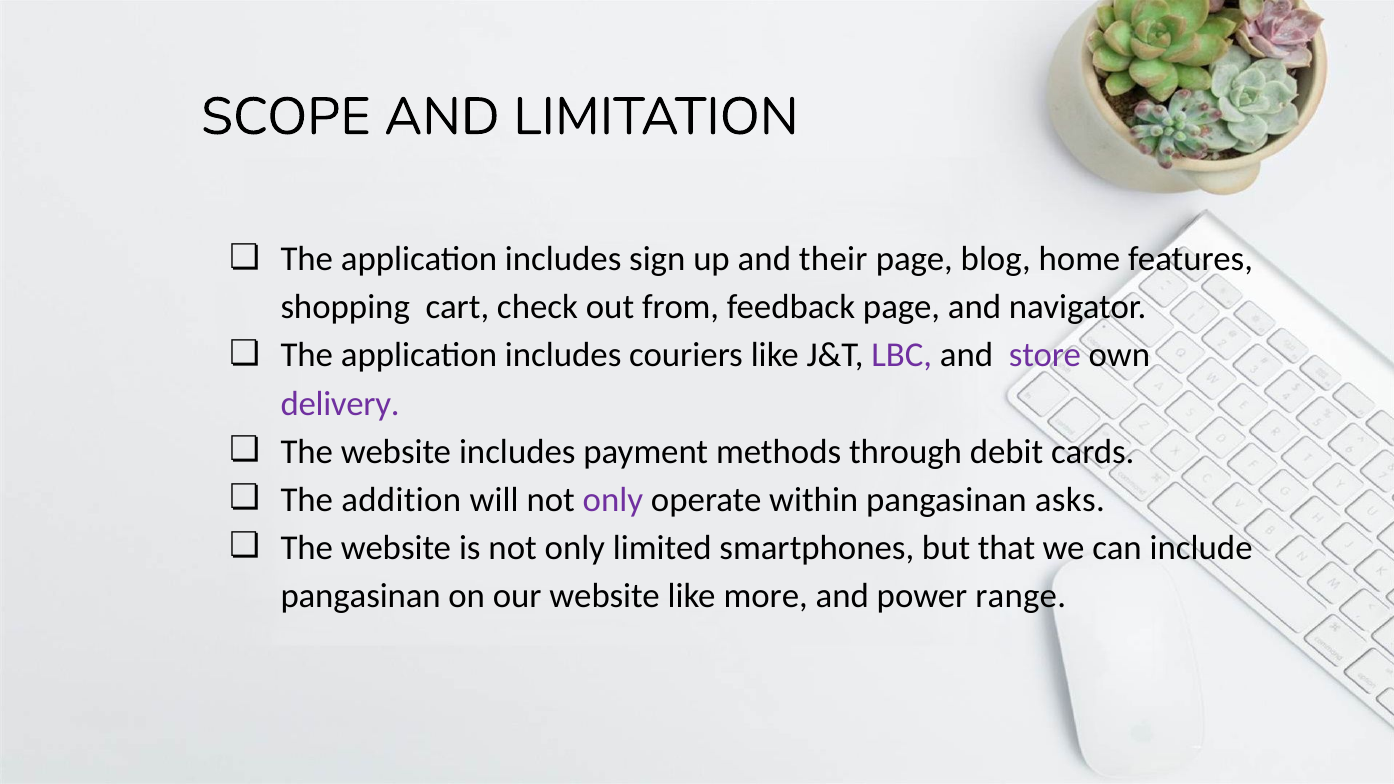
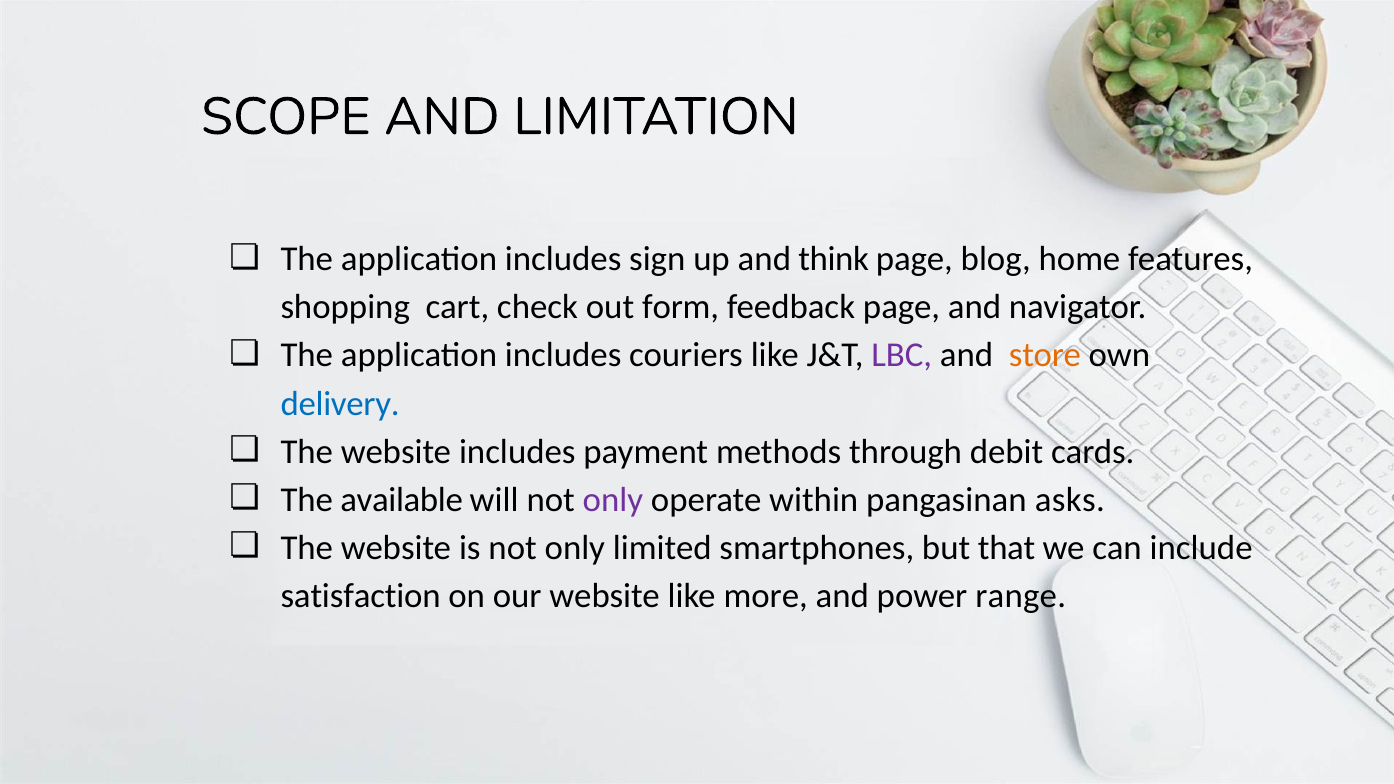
their: their -> think
from: from -> form
store colour: purple -> orange
delivery colour: purple -> blue
addition: addition -> available
pangasinan at (361, 596): pangasinan -> satisfaction
